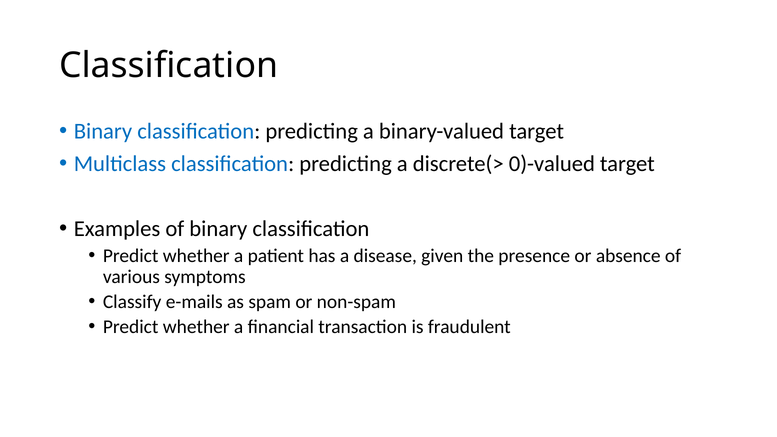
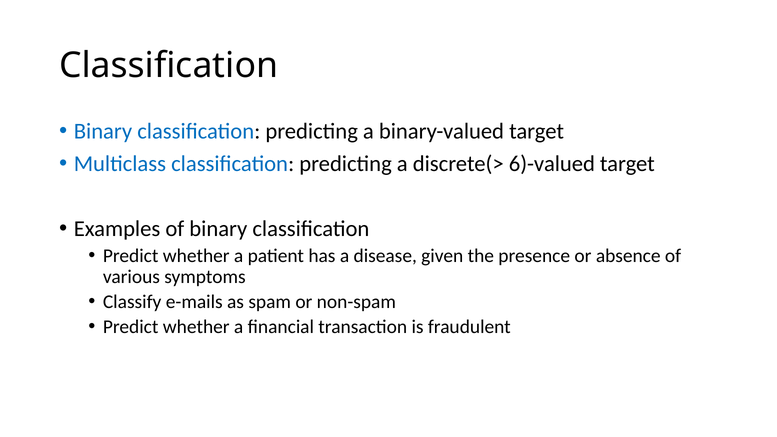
0)-valued: 0)-valued -> 6)-valued
